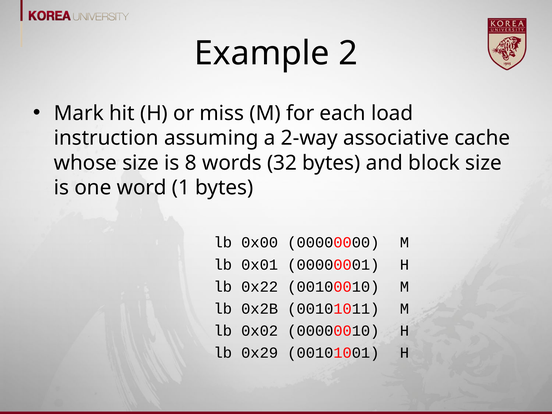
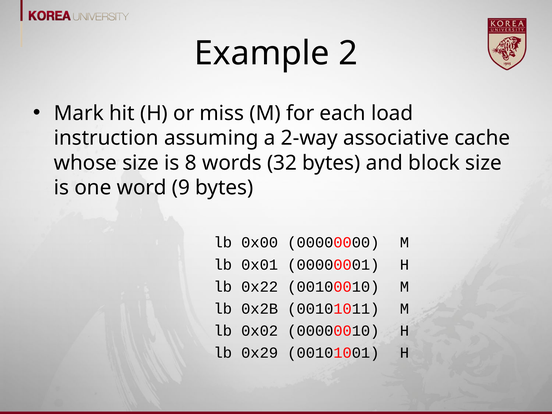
1: 1 -> 9
